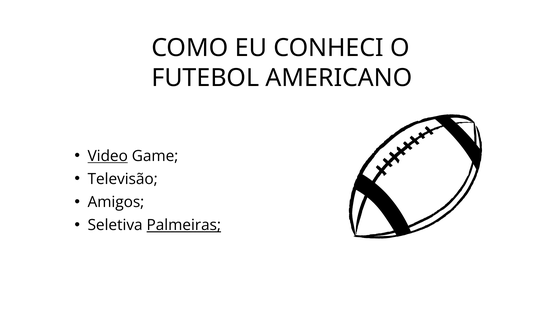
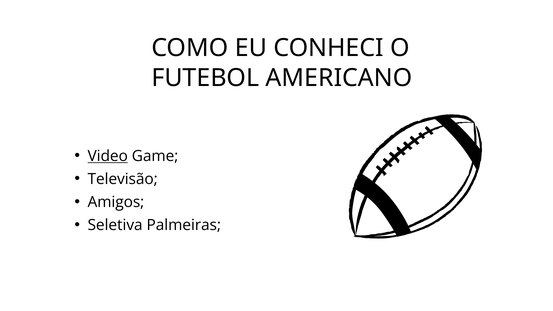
Palmeiras underline: present -> none
